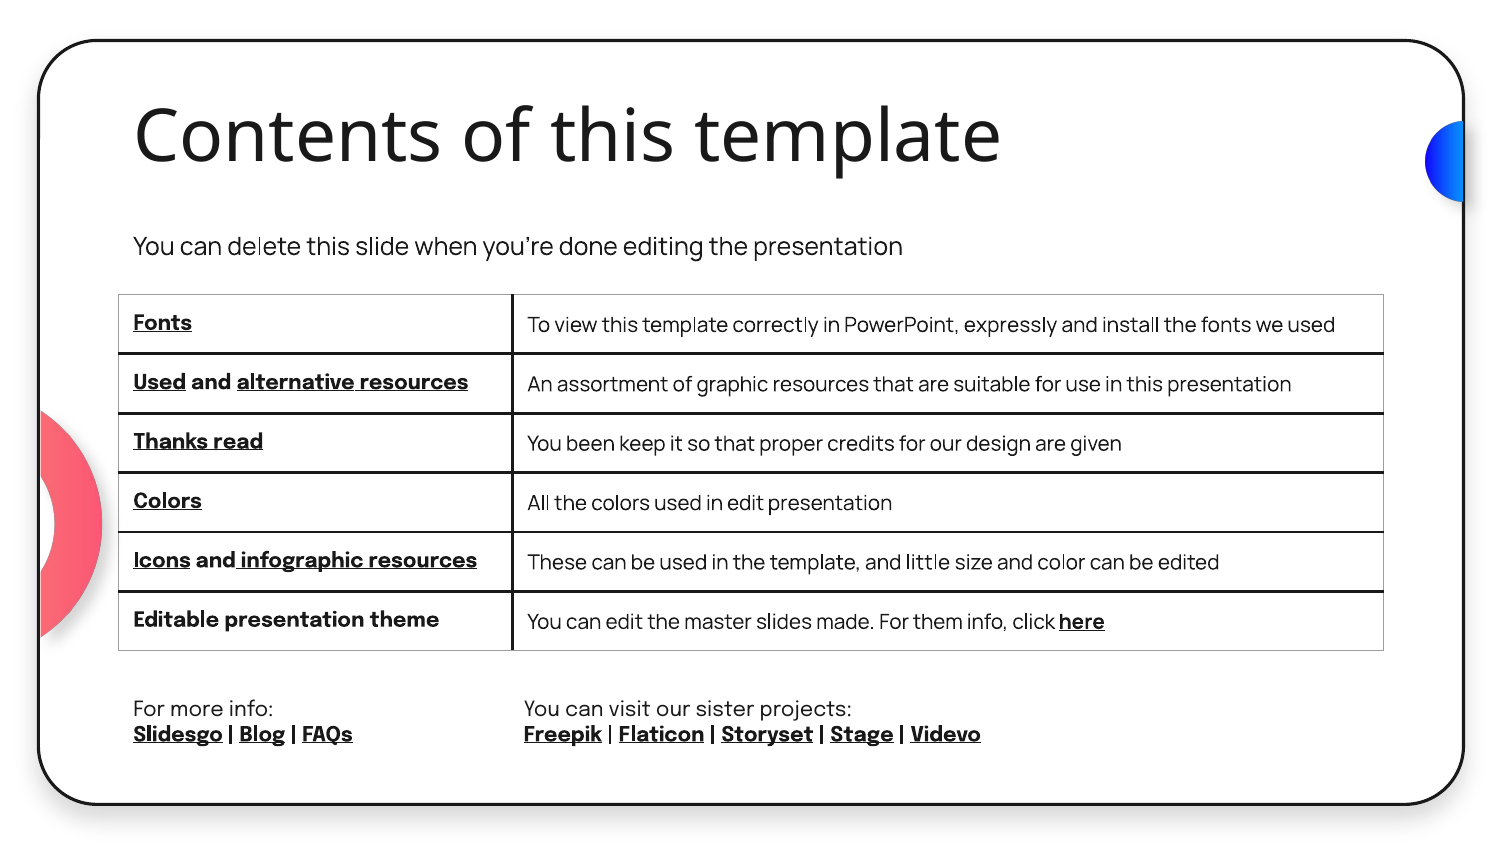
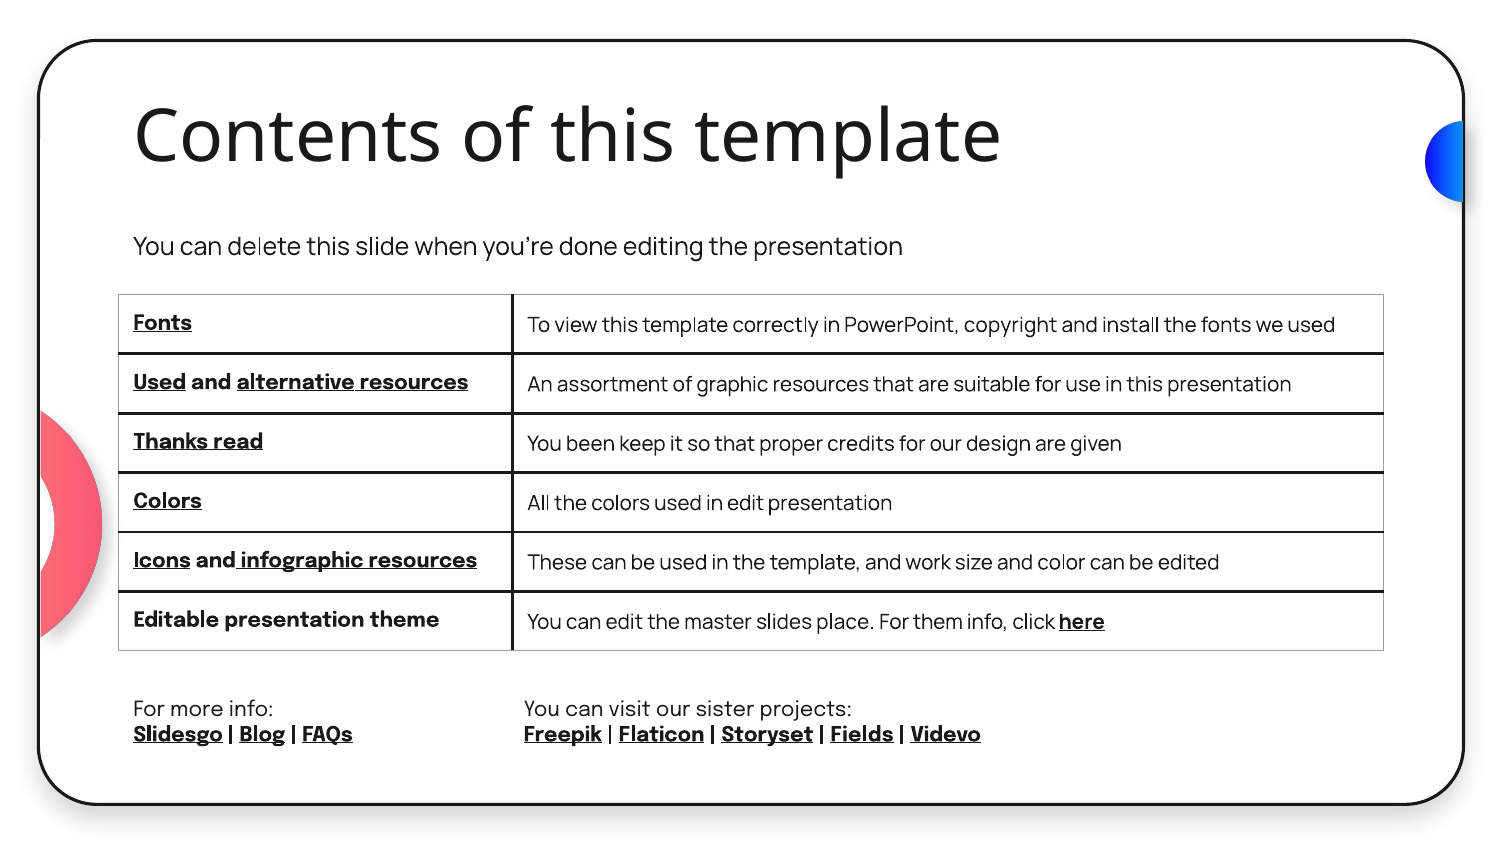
expressly: expressly -> copyright
little: little -> work
made: made -> place
Stage: Stage -> Fields
